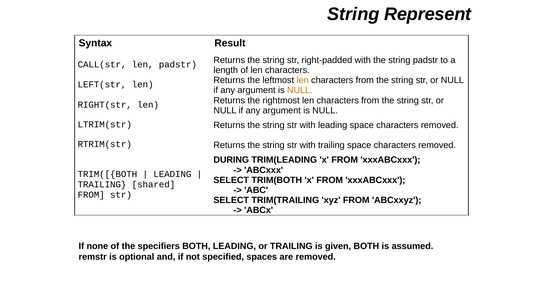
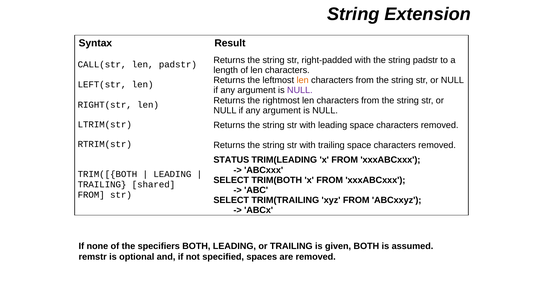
Represent: Represent -> Extension
NULL at (300, 90) colour: orange -> purple
DURING: DURING -> STATUS
